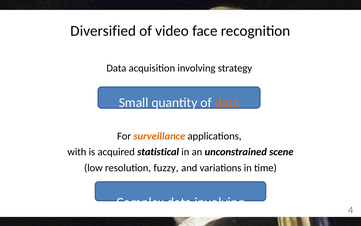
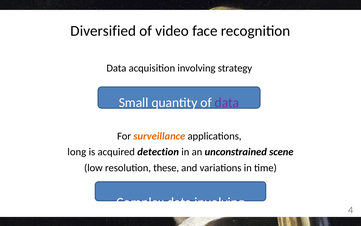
data at (227, 103) colour: orange -> purple
with: with -> long
statistical: statistical -> detection
fuzzy: fuzzy -> these
